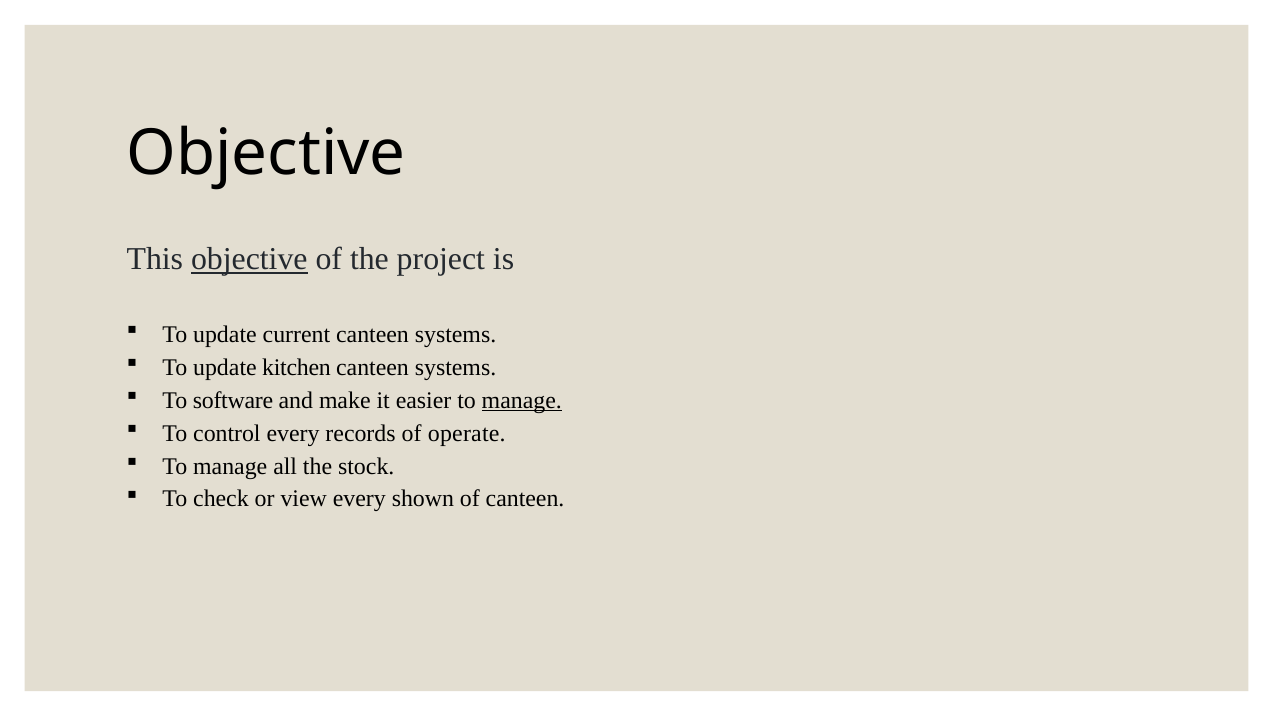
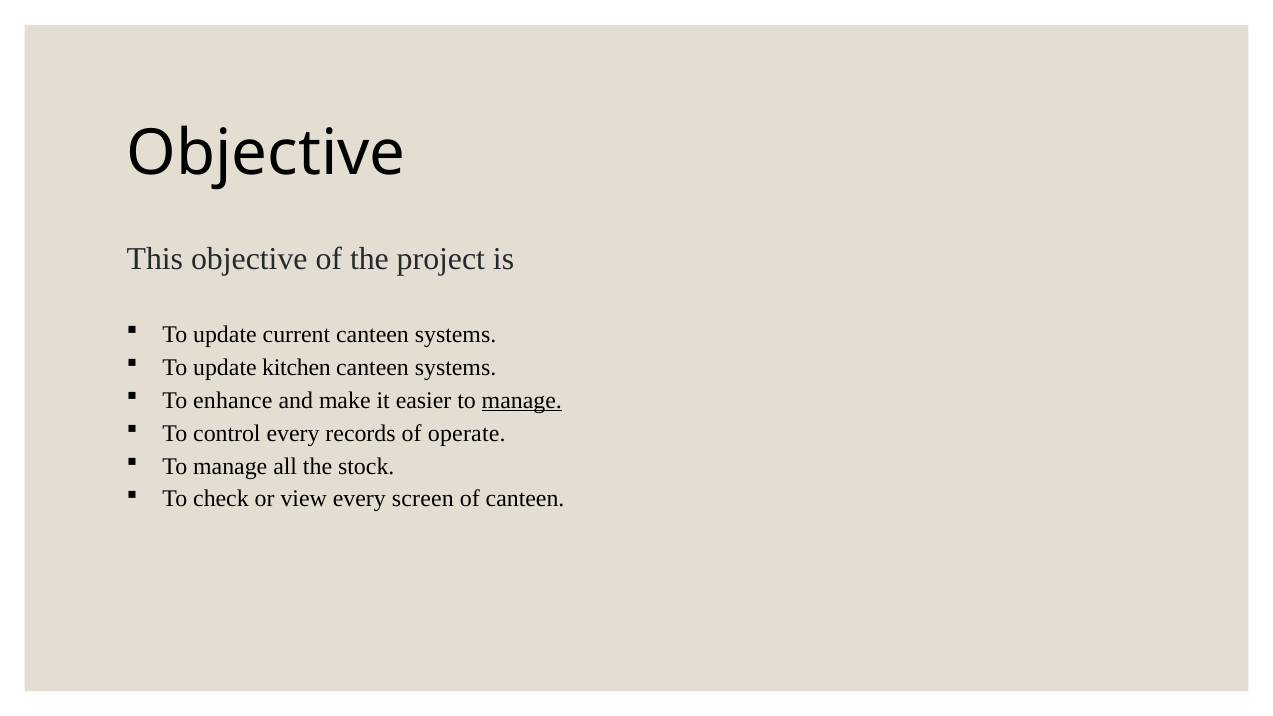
objective at (249, 259) underline: present -> none
software: software -> enhance
shown: shown -> screen
